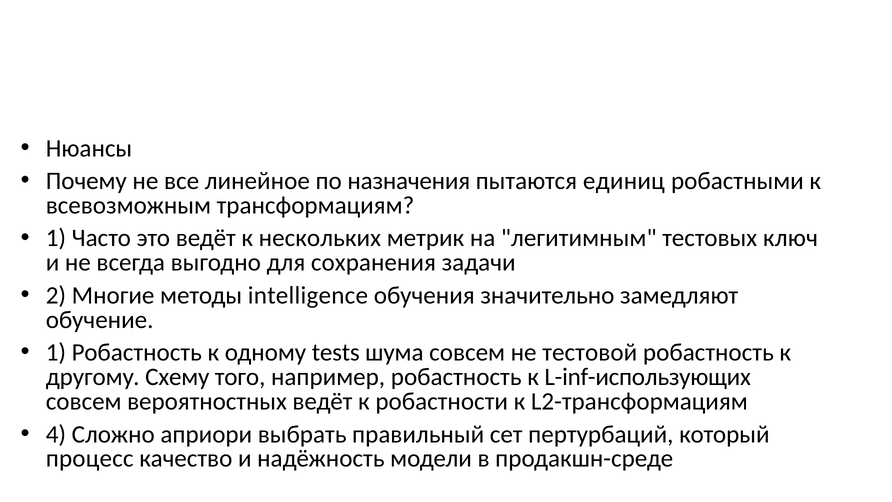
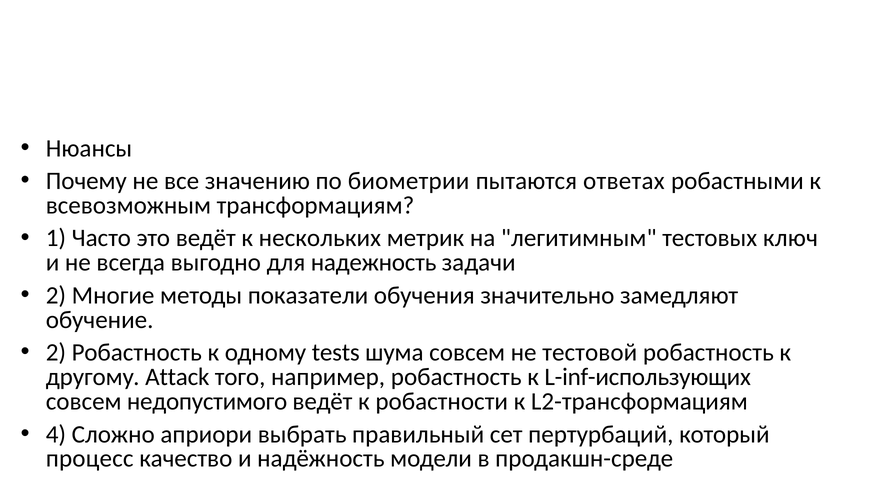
линейное: линейное -> значению
назначения: назначения -> биометрии
единиц: единиц -> ответах
сохранения: сохранения -> надежность
intelligence: intelligence -> показатели
1 at (56, 352): 1 -> 2
Схему: Схему -> Attack
вероятностных: вероятностных -> недопустимого
